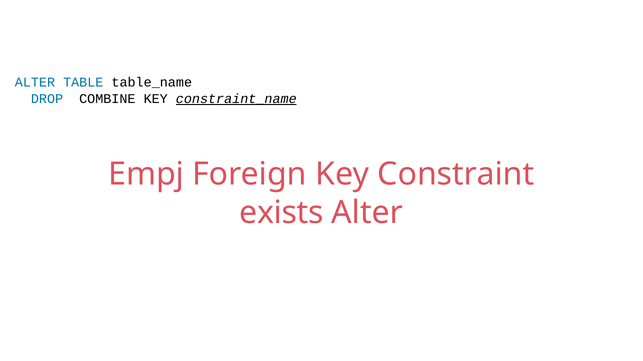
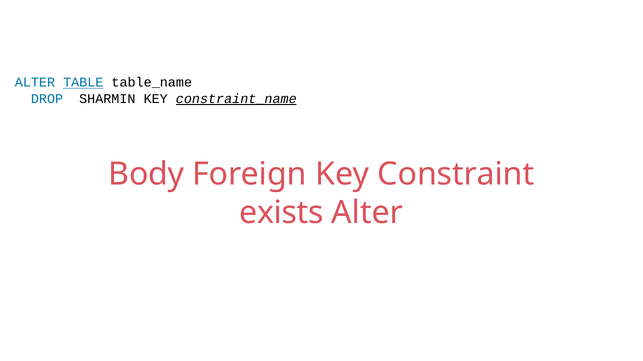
TABLE underline: none -> present
COMBINE: COMBINE -> SHARMIN
Empj: Empj -> Body
